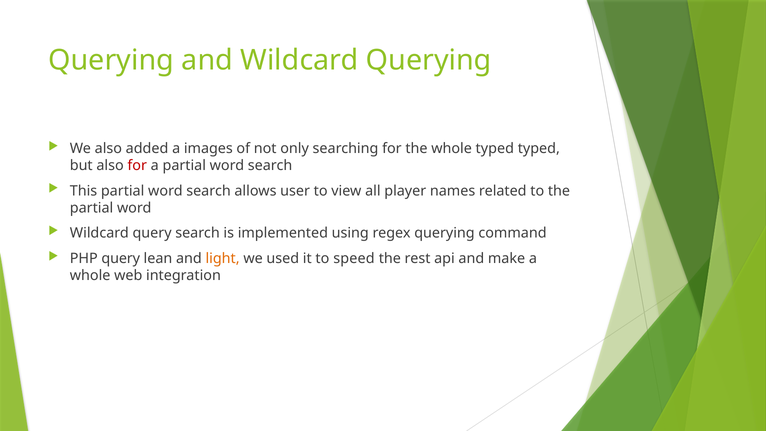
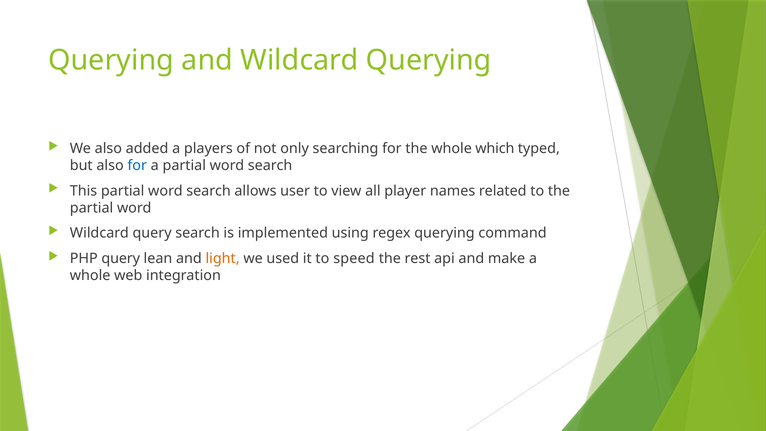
images: images -> players
whole typed: typed -> which
for at (137, 165) colour: red -> blue
